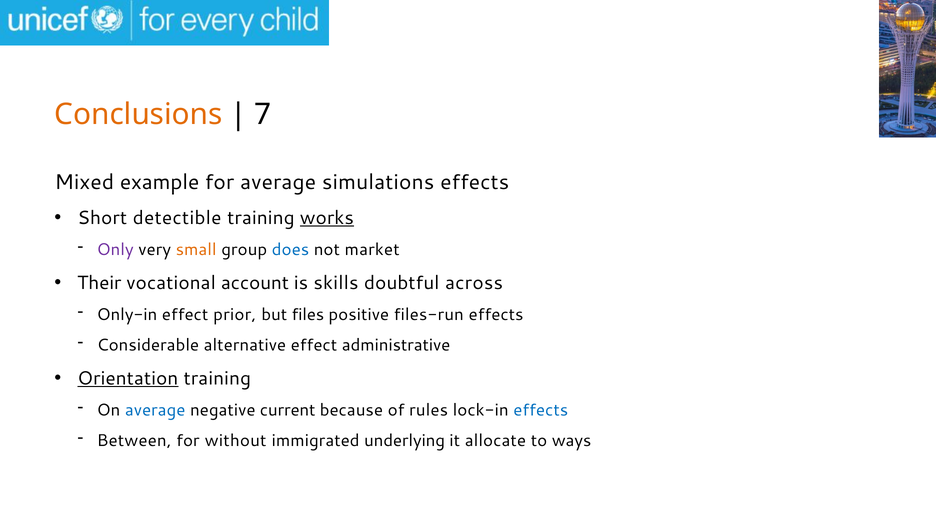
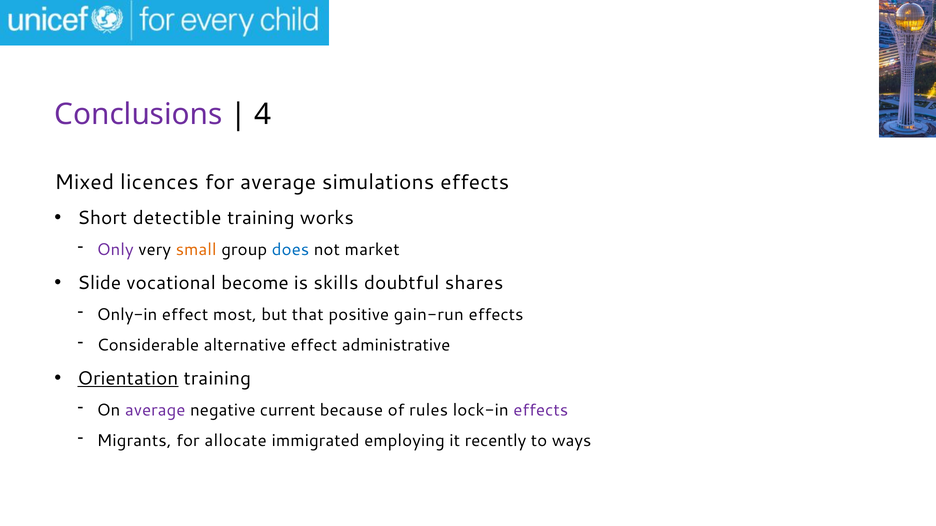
Conclusions colour: orange -> purple
7: 7 -> 4
example: example -> licences
works underline: present -> none
Their: Their -> Slide
account: account -> become
across: across -> shares
prior: prior -> most
files: files -> that
files-run: files-run -> gain-run
average at (155, 410) colour: blue -> purple
effects at (541, 410) colour: blue -> purple
Between: Between -> Migrants
without: without -> allocate
underlying: underlying -> employing
allocate: allocate -> recently
